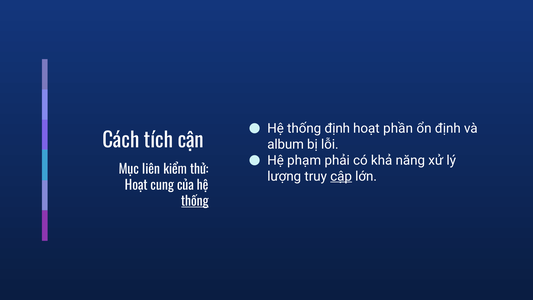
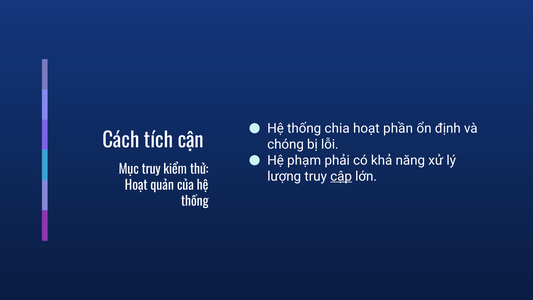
thống định: định -> chia
album: album -> chóng
Mục liên: liên -> truy
cung: cung -> quản
thống at (195, 201) underline: present -> none
